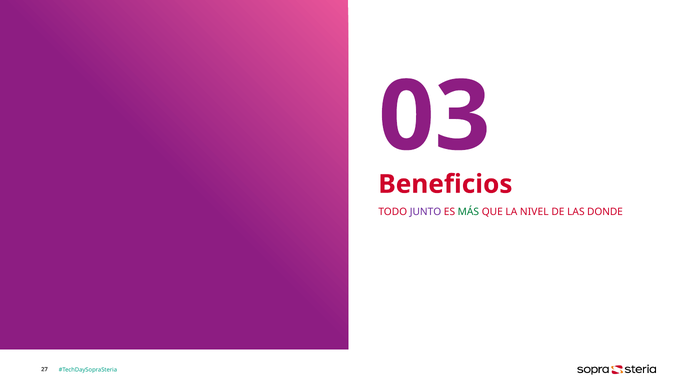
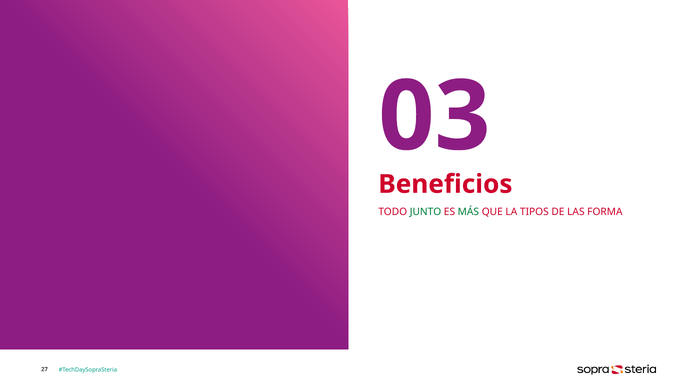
JUNTO colour: purple -> green
NIVEL: NIVEL -> TIPOS
DONDE: DONDE -> FORMA
